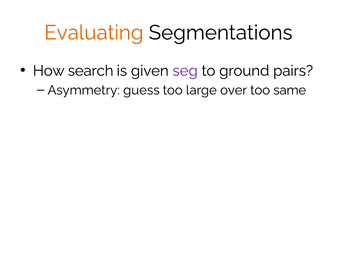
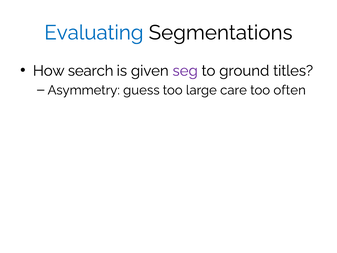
Evaluating colour: orange -> blue
pairs: pairs -> titles
over: over -> care
same: same -> often
